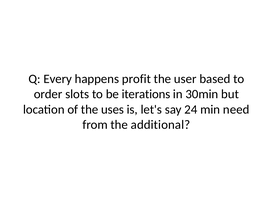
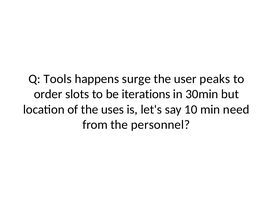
Every: Every -> Tools
profit: profit -> surge
based: based -> peaks
24: 24 -> 10
additional: additional -> personnel
